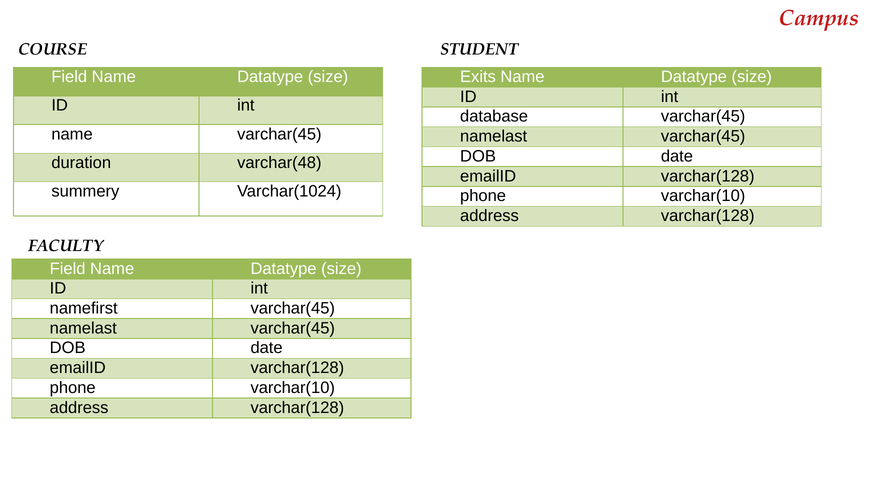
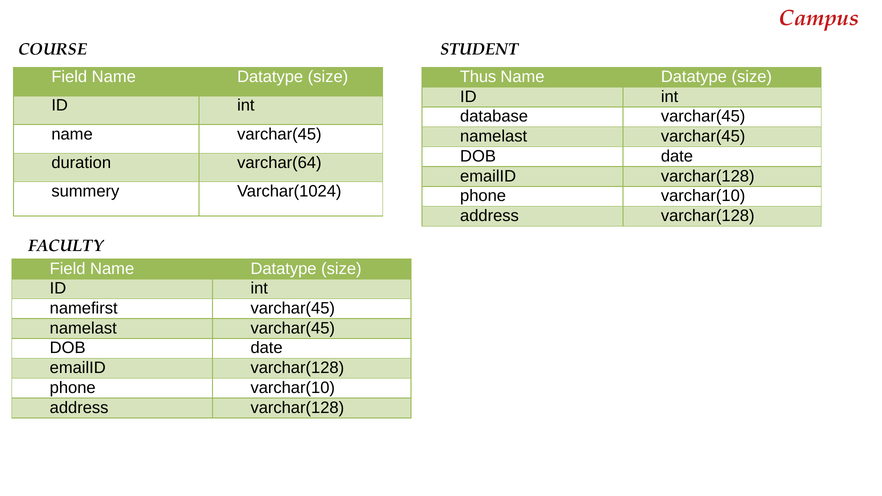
Exits: Exits -> Thus
varchar(48: varchar(48 -> varchar(64
